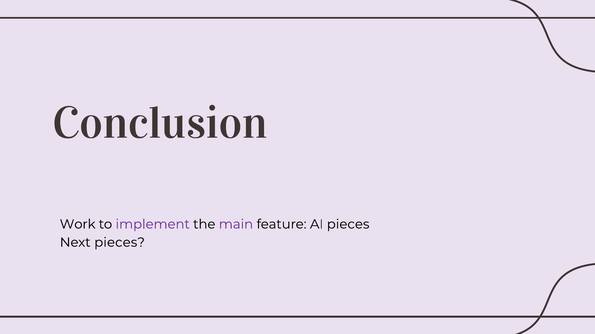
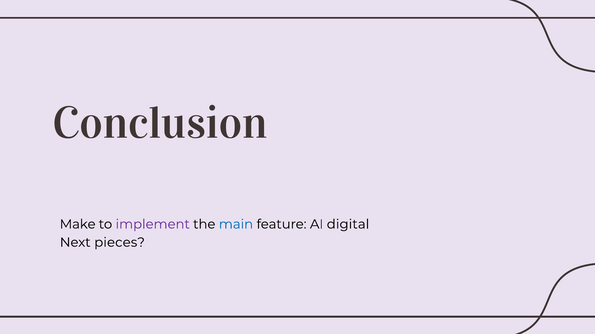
Work: Work -> Make
main colour: purple -> blue
AI pieces: pieces -> digital
